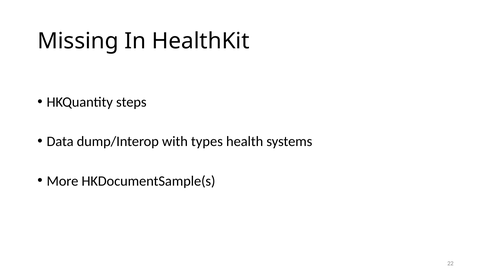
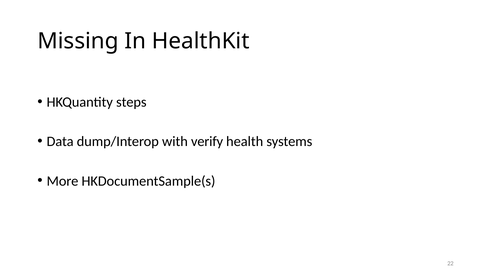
types: types -> verify
